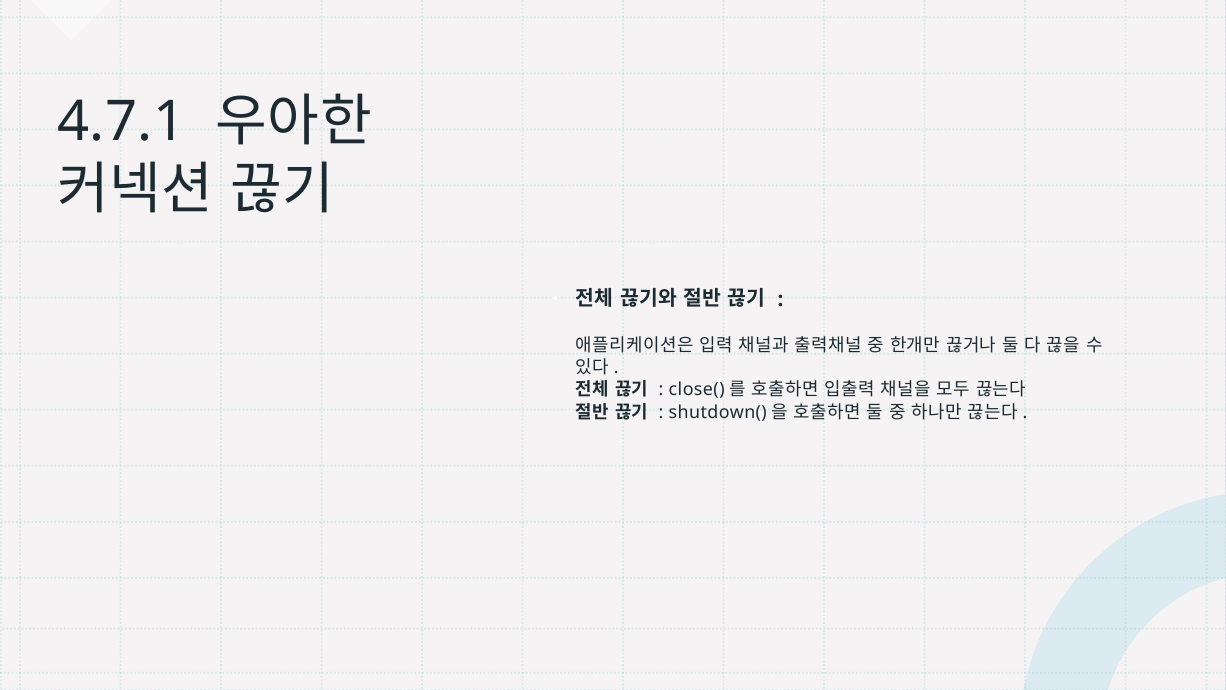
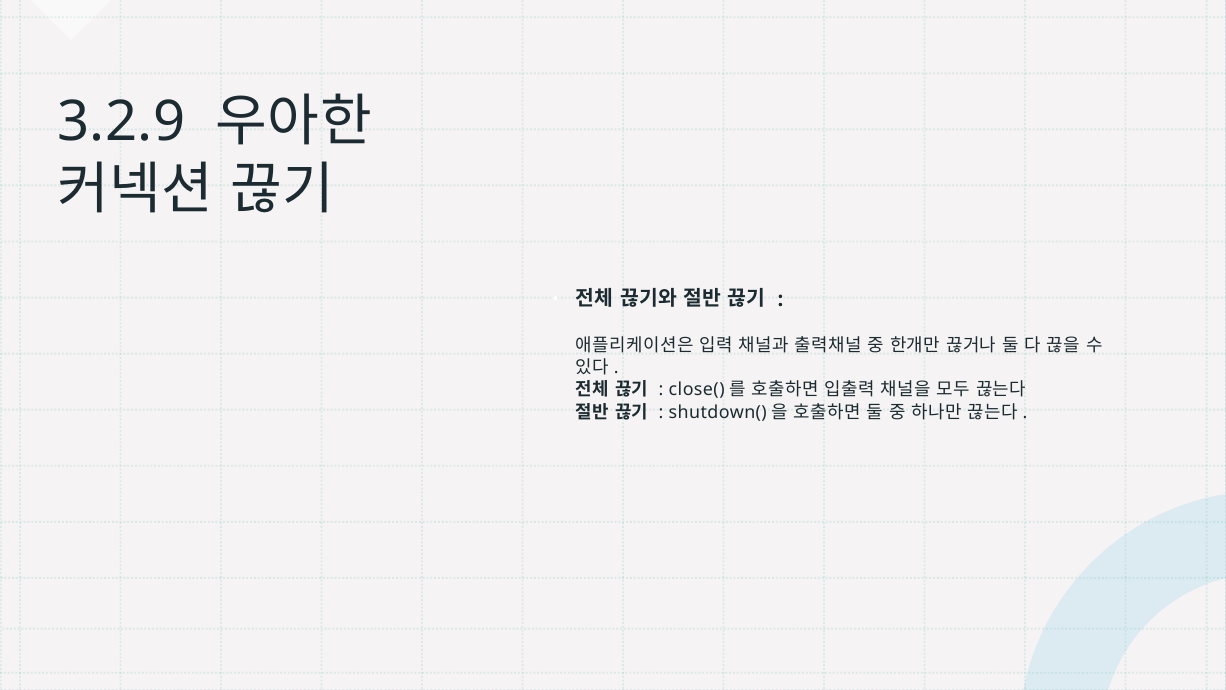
4.7.1: 4.7.1 -> 3.2.9
